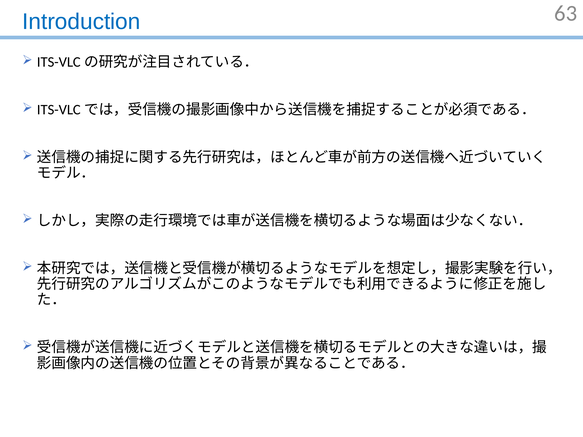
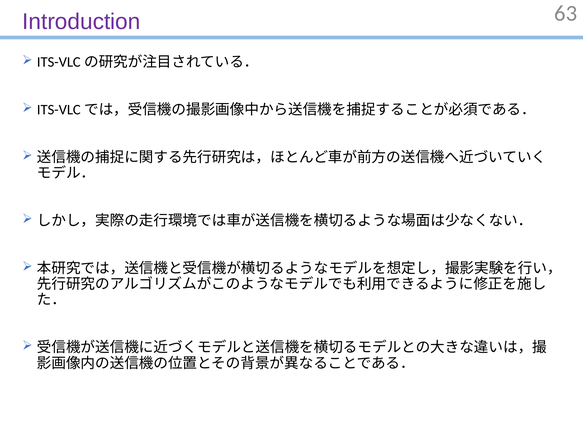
Introduction colour: blue -> purple
